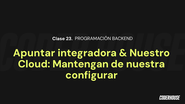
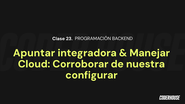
Nuestro: Nuestro -> Manejar
Mantengan: Mantengan -> Corroborar
